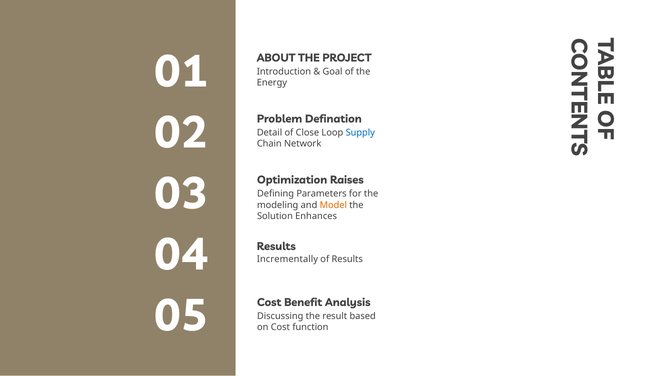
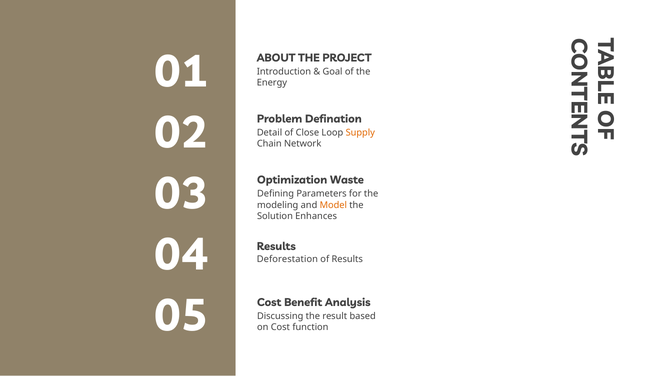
Supply colour: blue -> orange
Raises: Raises -> Waste
Incrementally: Incrementally -> Deforestation
